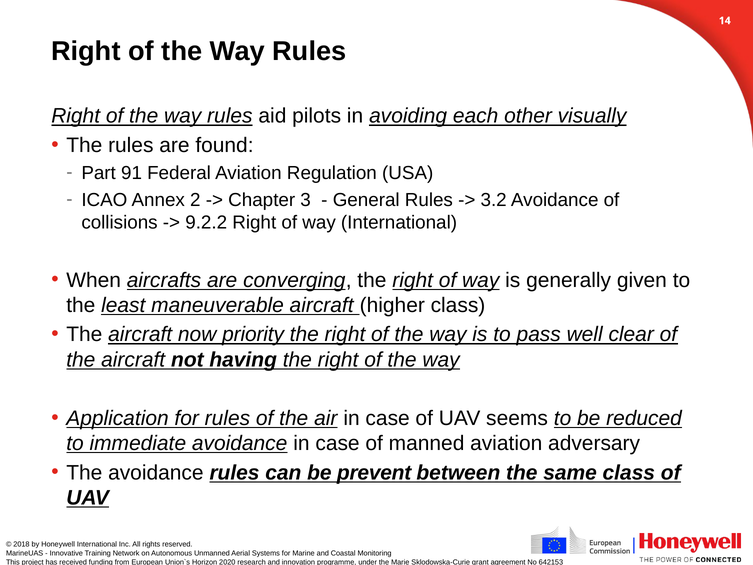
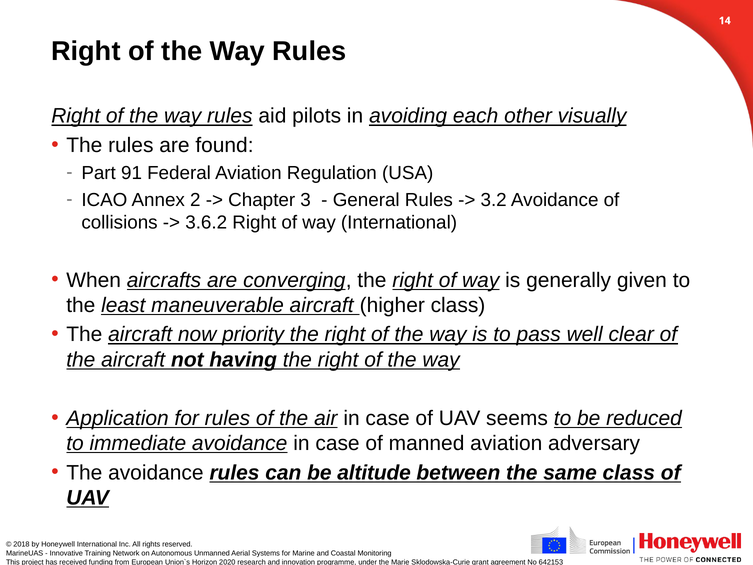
9.2.2: 9.2.2 -> 3.6.2
prevent: prevent -> altitude
